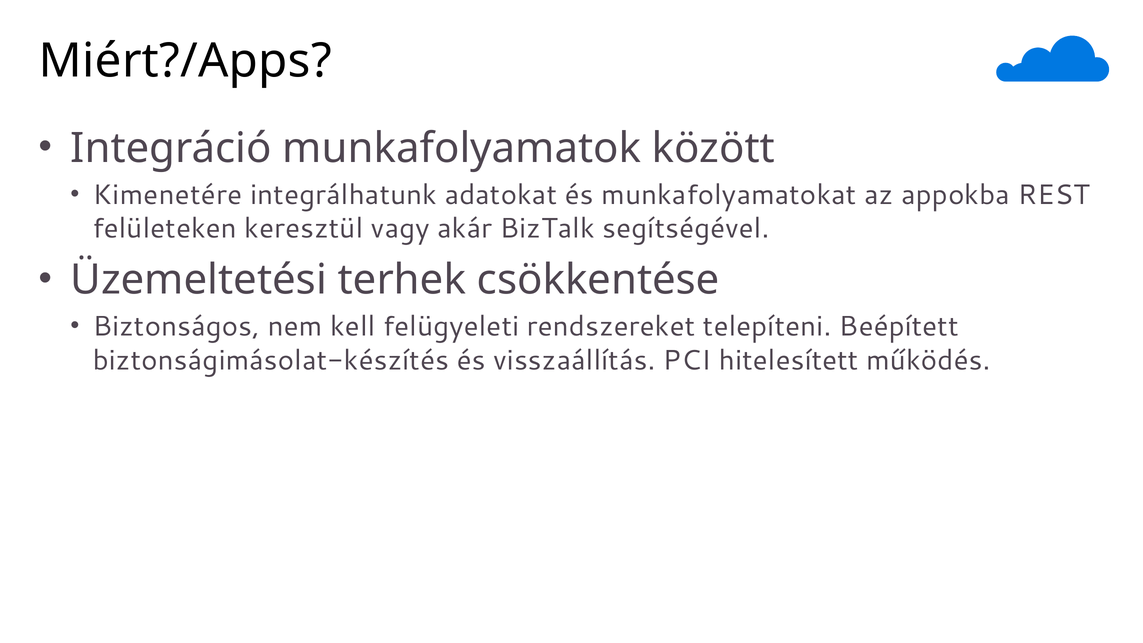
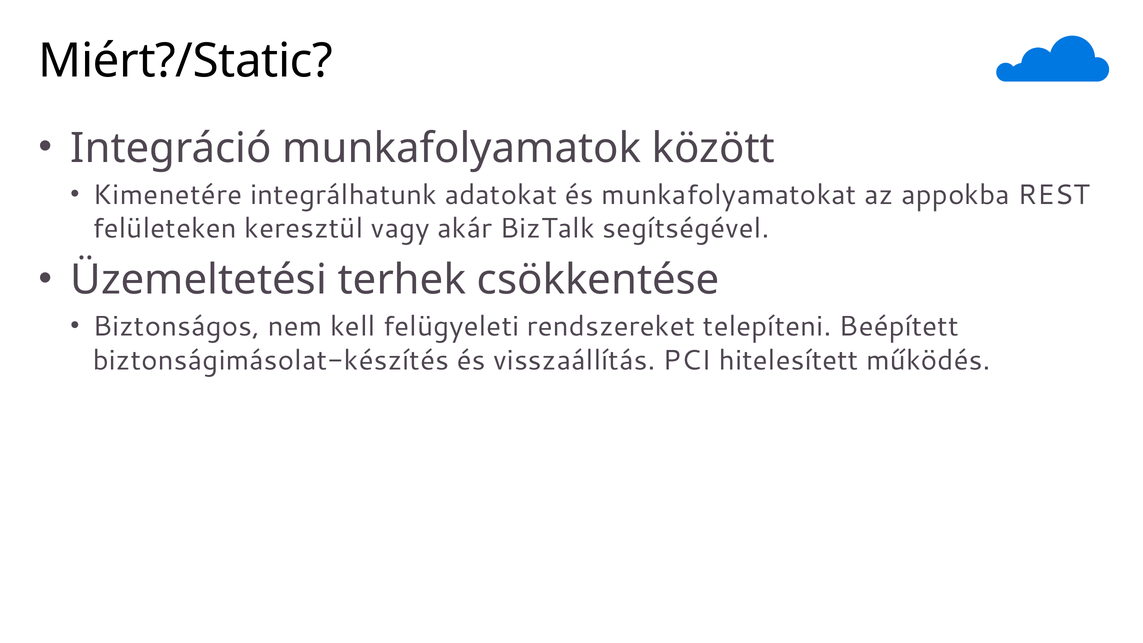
Miért?/Apps: Miért?/Apps -> Miért?/Static
